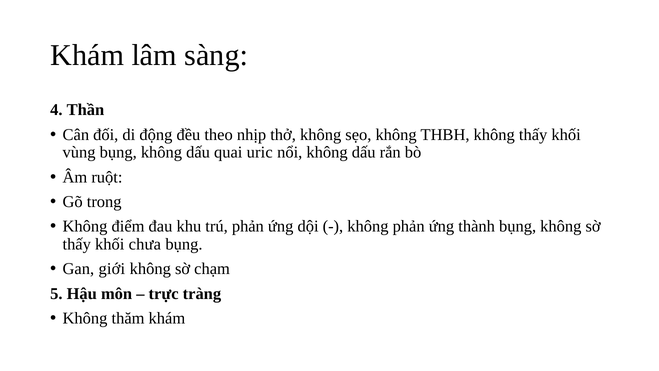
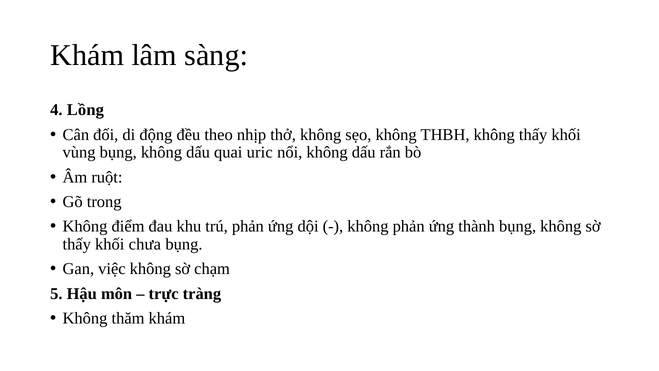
Thần: Thần -> Lồng
giới: giới -> việc
